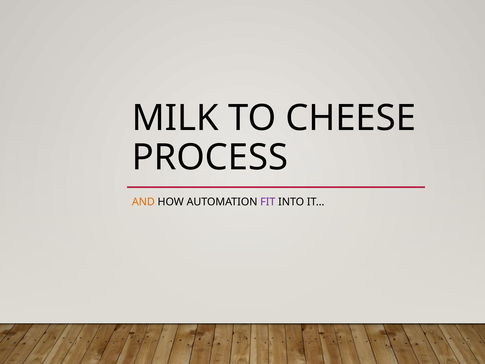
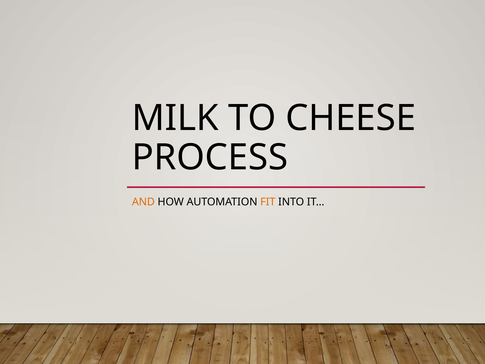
FIT colour: purple -> orange
